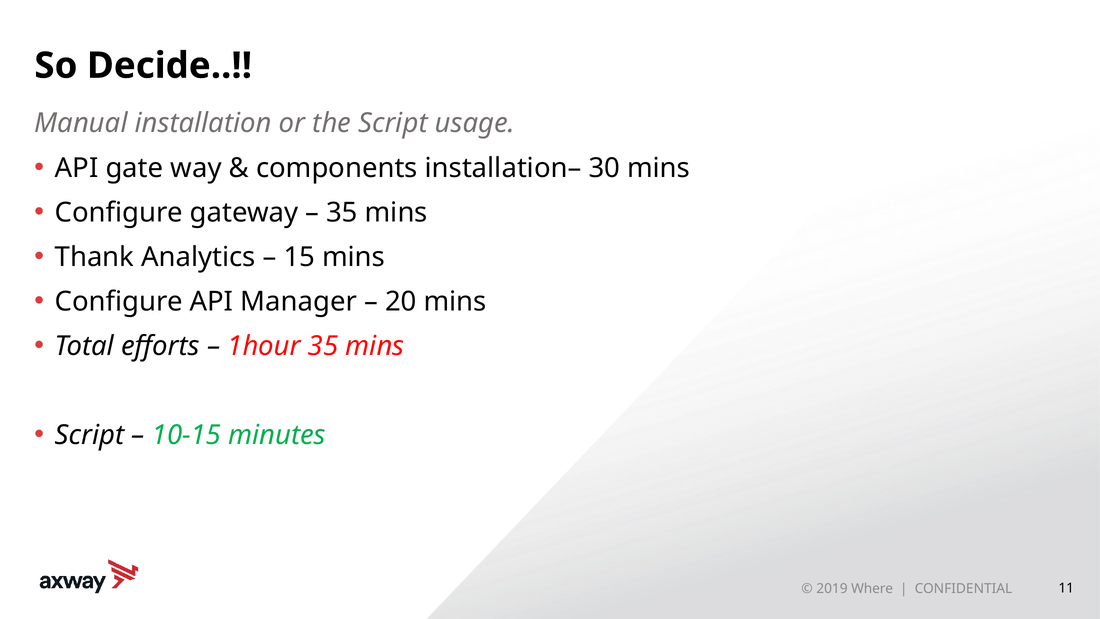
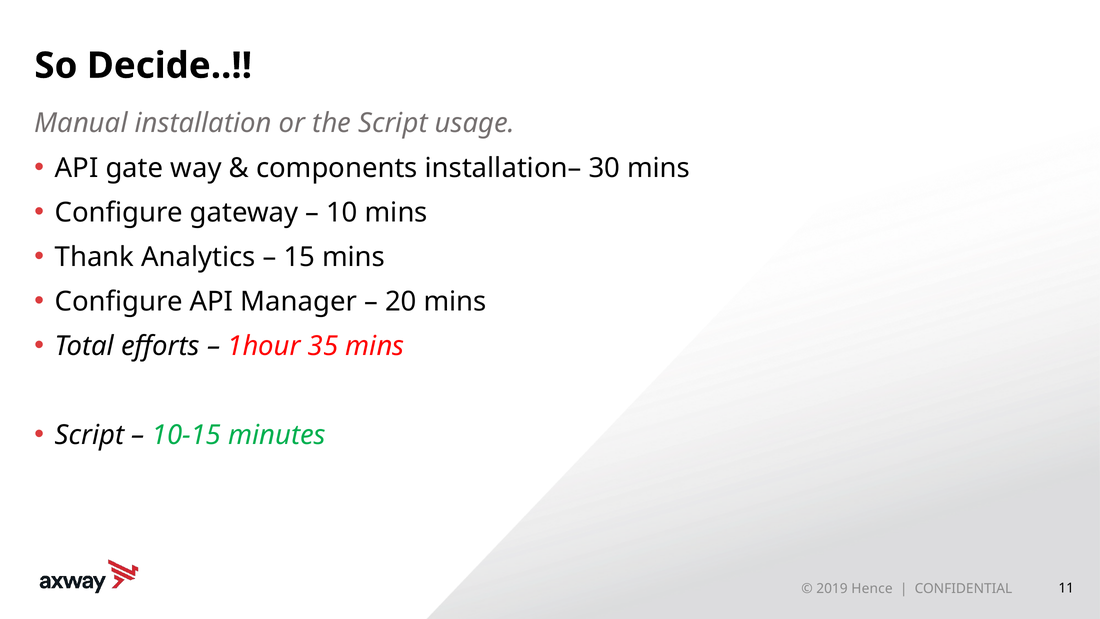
35 at (342, 213): 35 -> 10
Where: Where -> Hence
